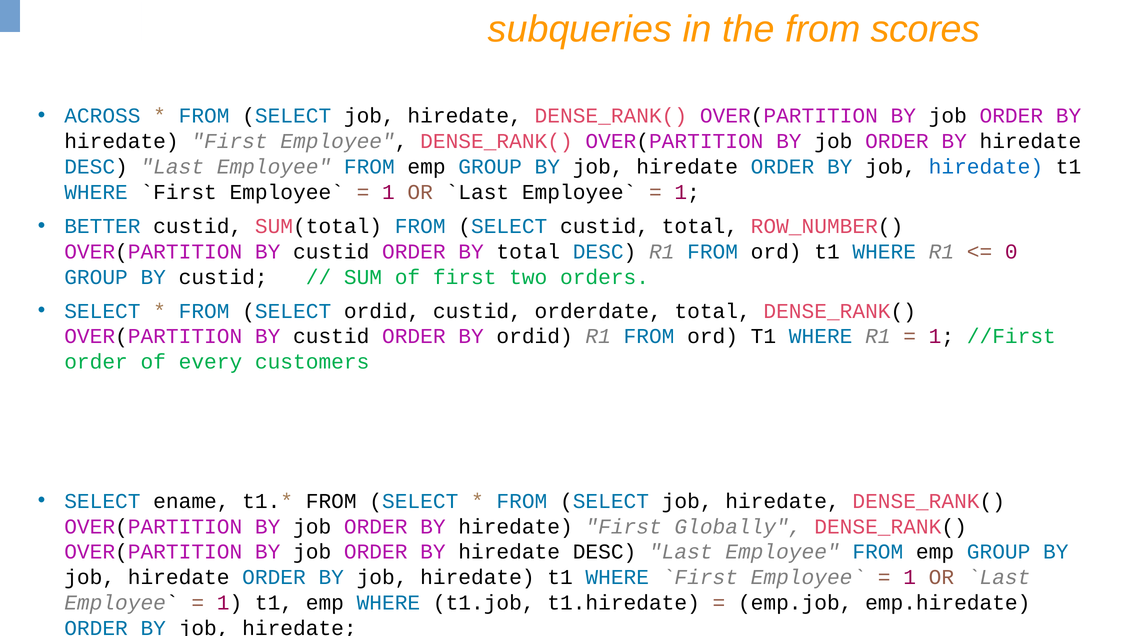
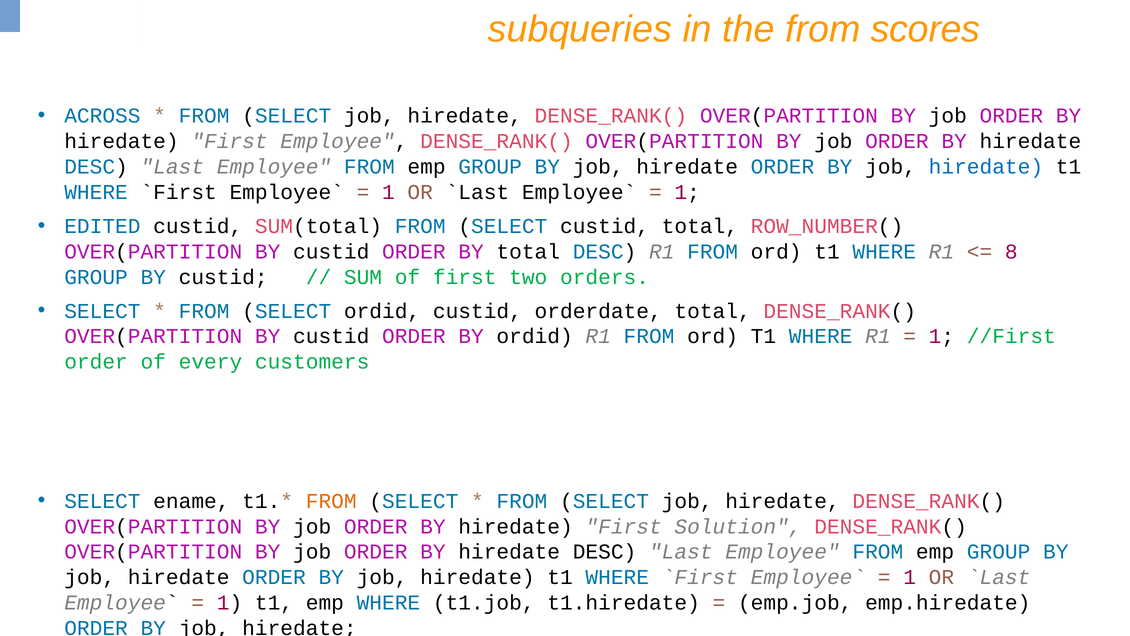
BETTER: BETTER -> EDITED
0: 0 -> 8
FROM at (331, 501) colour: black -> orange
Globally: Globally -> Solution
